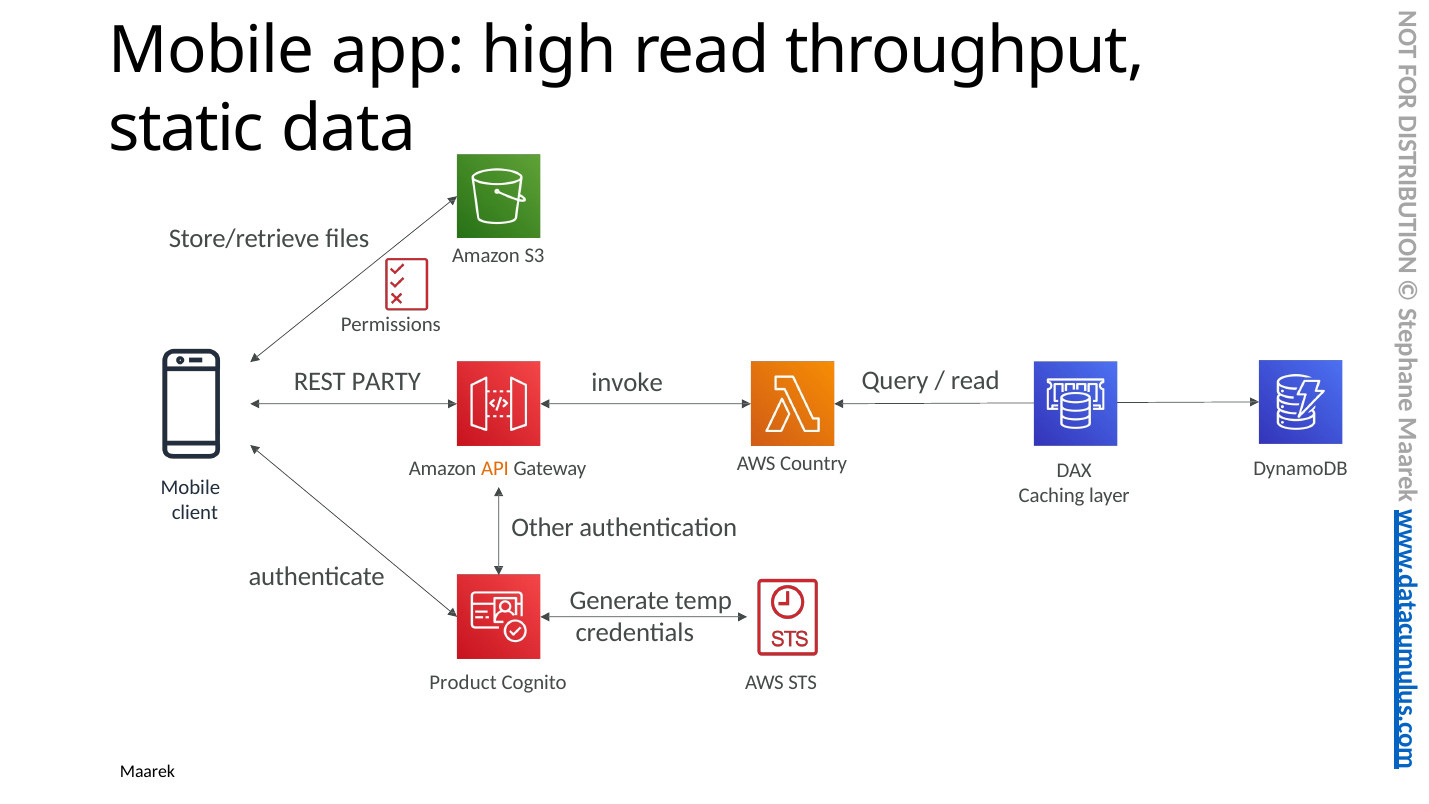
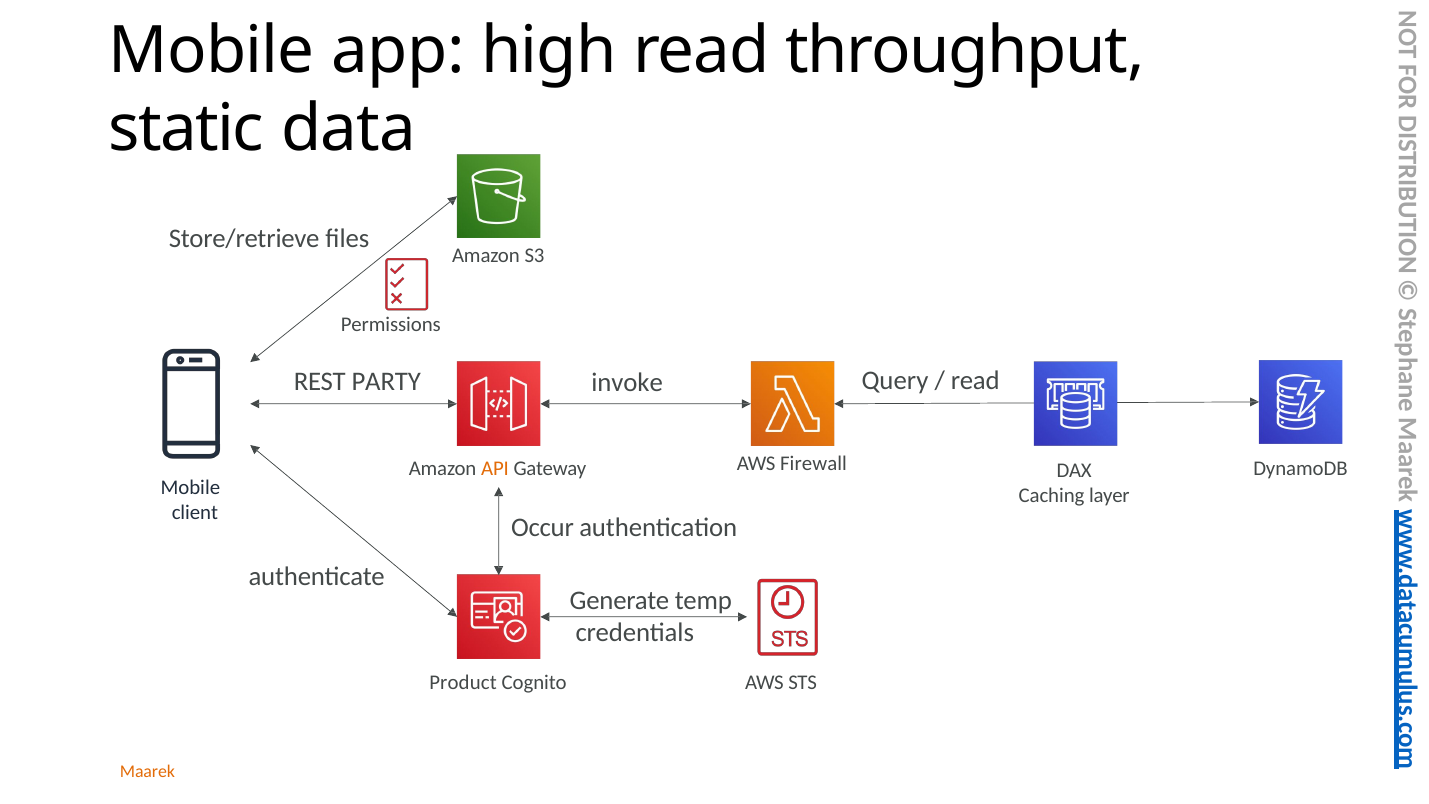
Country: Country -> Firewall
Other: Other -> Occur
Maarek colour: black -> orange
